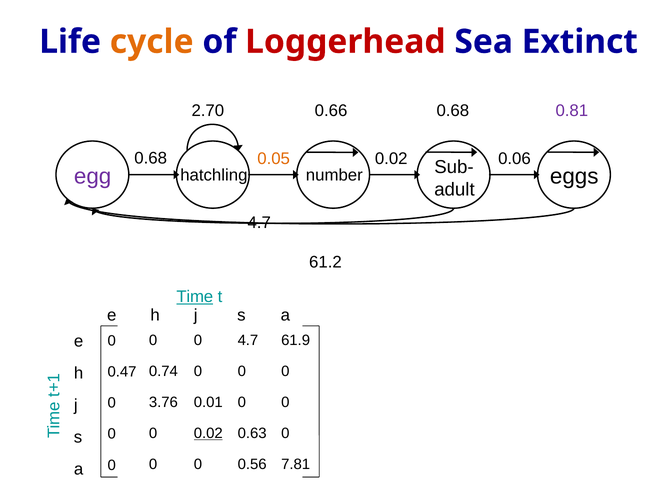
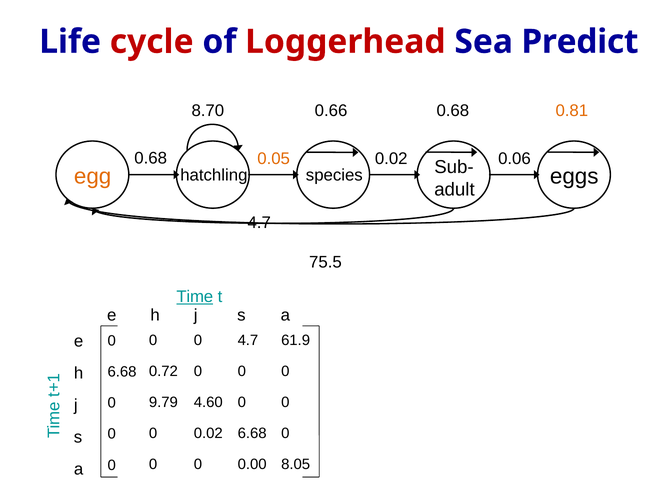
cycle colour: orange -> red
Extinct: Extinct -> Predict
2.70: 2.70 -> 8.70
0.81 colour: purple -> orange
egg colour: purple -> orange
number: number -> species
61.2: 61.2 -> 75.5
0.74: 0.74 -> 0.72
0.47 at (122, 372): 0.47 -> 6.68
3.76: 3.76 -> 9.79
0.01: 0.01 -> 4.60
0.02 at (208, 433) underline: present -> none
0.63 at (252, 433): 0.63 -> 6.68
0.56: 0.56 -> 0.00
7.81: 7.81 -> 8.05
